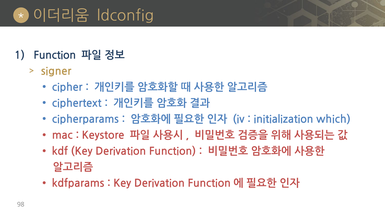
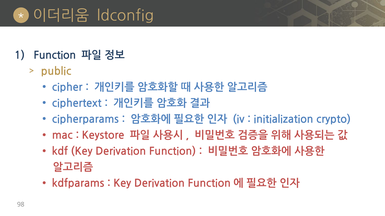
signer: signer -> public
which: which -> crypto
